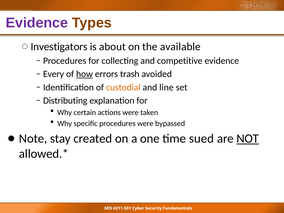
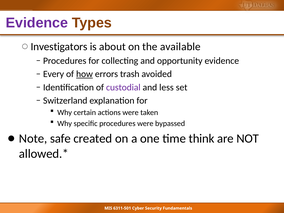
competitive: competitive -> opportunity
custodial colour: orange -> purple
line: line -> less
Distributing: Distributing -> Switzerland
stay: stay -> safe
sued: sued -> think
NOT underline: present -> none
